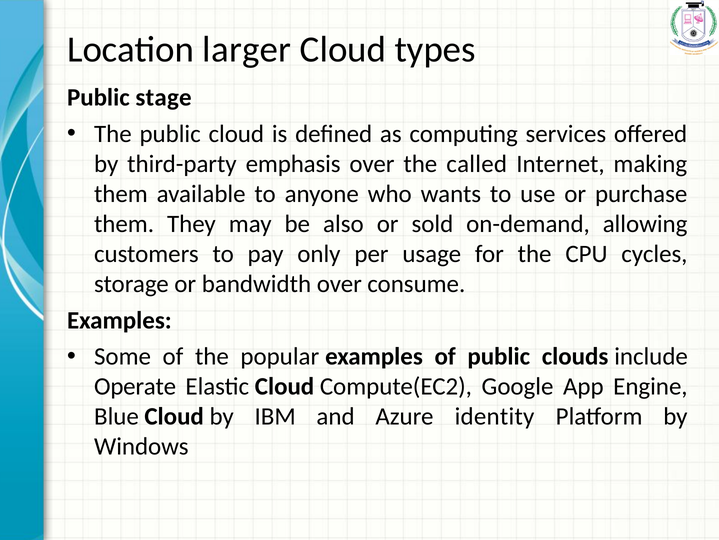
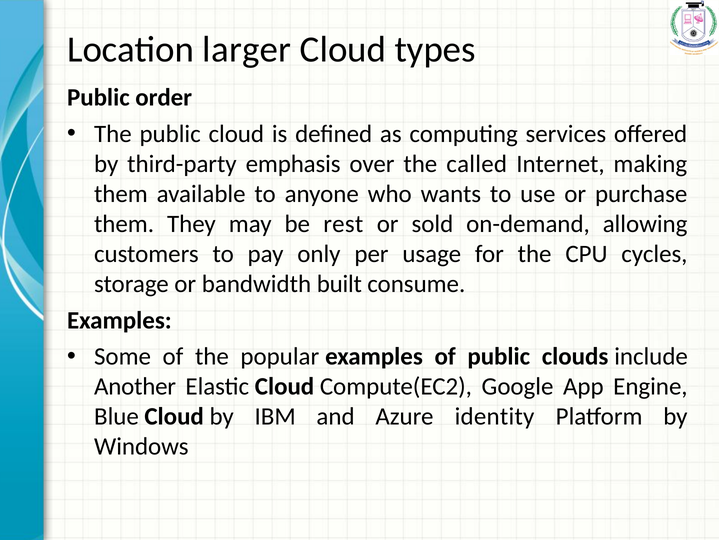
stage: stage -> order
also: also -> rest
bandwidth over: over -> built
Operate: Operate -> Another
